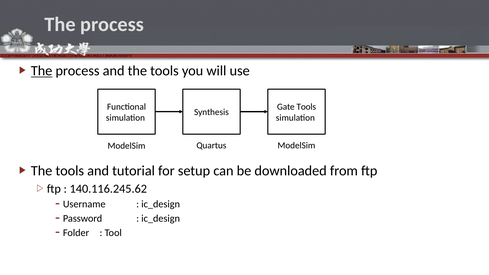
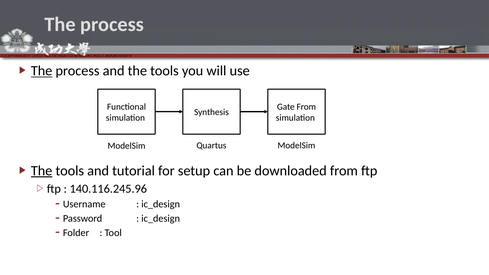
Gate Tools: Tools -> From
The at (42, 171) underline: none -> present
140.116.245.62: 140.116.245.62 -> 140.116.245.96
